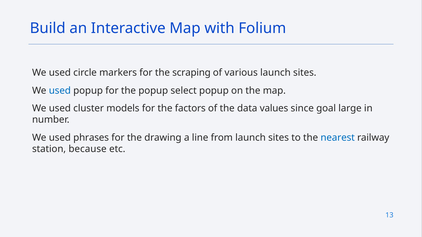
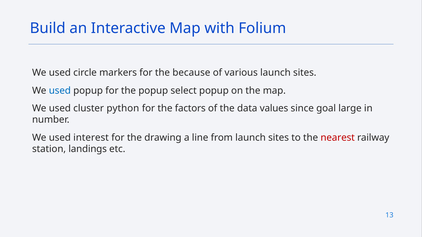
scraping: scraping -> because
models: models -> python
phrases: phrases -> interest
nearest colour: blue -> red
because: because -> landings
